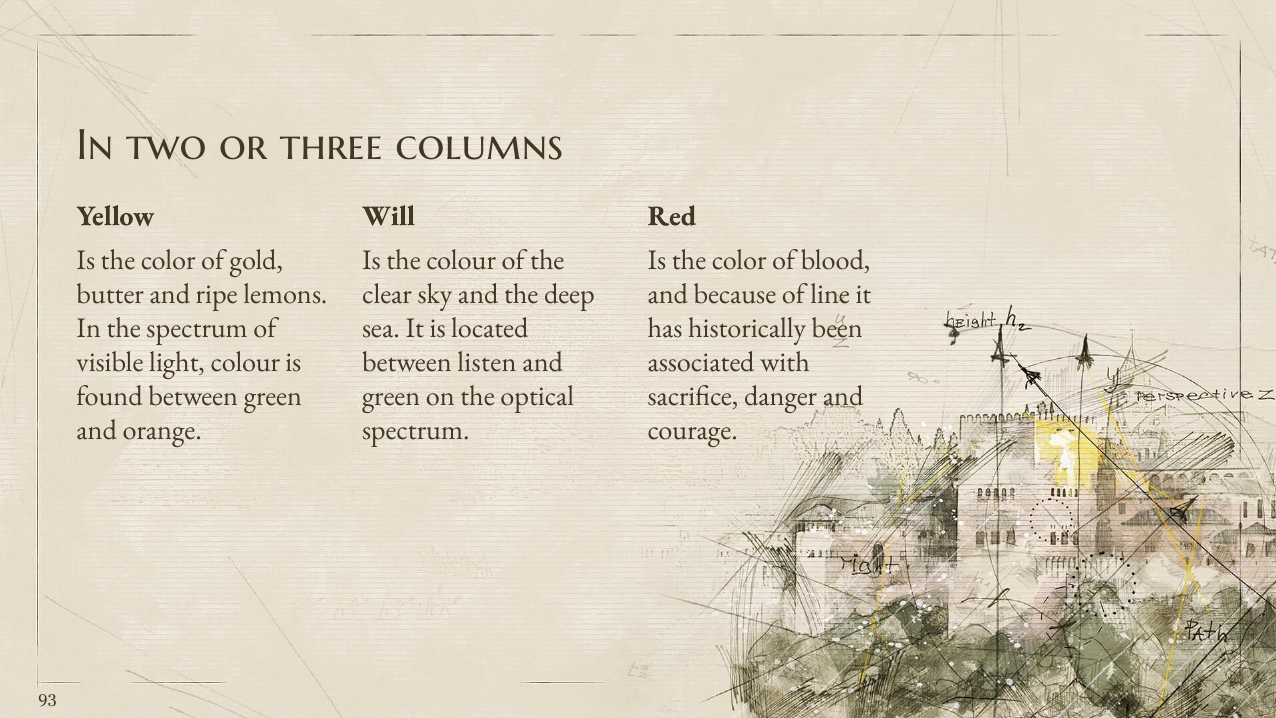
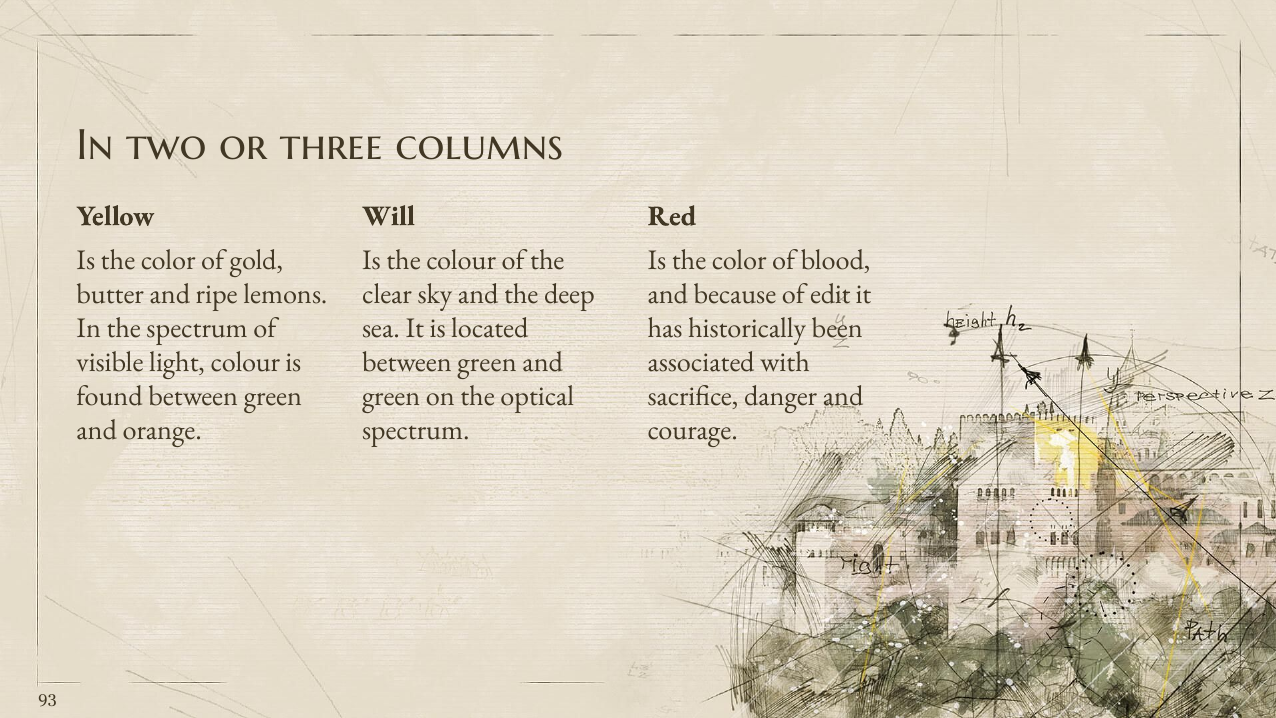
line: line -> edit
listen at (487, 362): listen -> green
